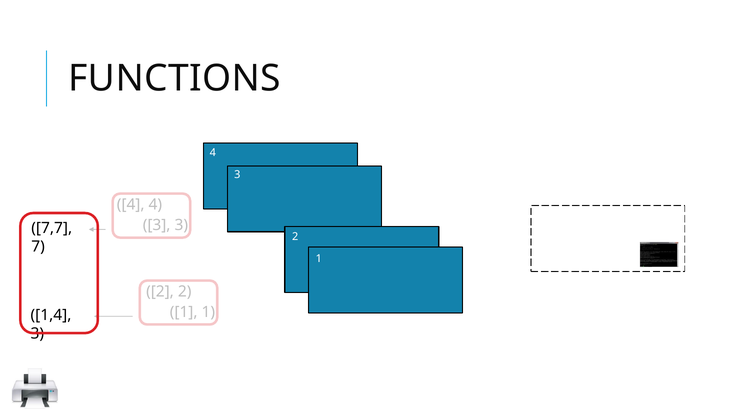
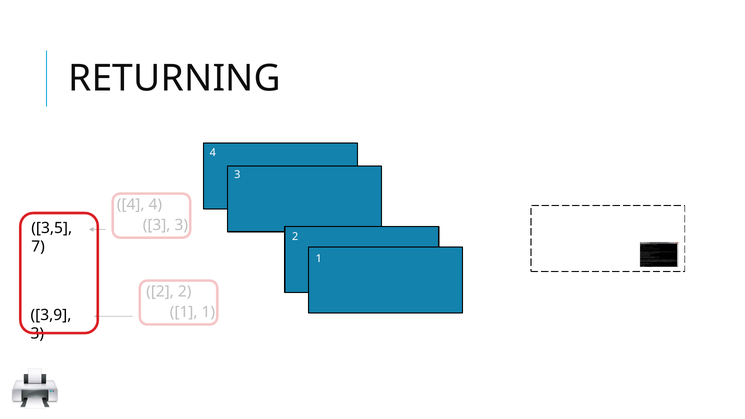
FUNCTIONS: FUNCTIONS -> RETURNING
7,7: 7,7 -> 3,5
1,4: 1,4 -> 3,9
